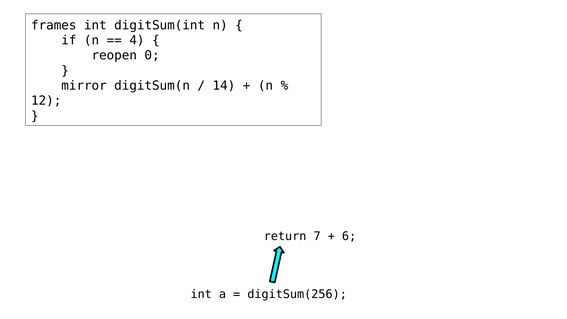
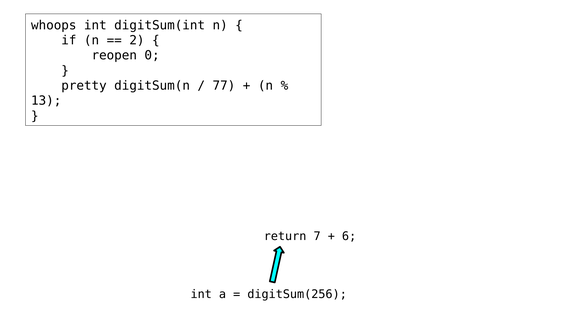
frames: frames -> whoops
4: 4 -> 2
mirror: mirror -> pretty
14: 14 -> 77
12: 12 -> 13
